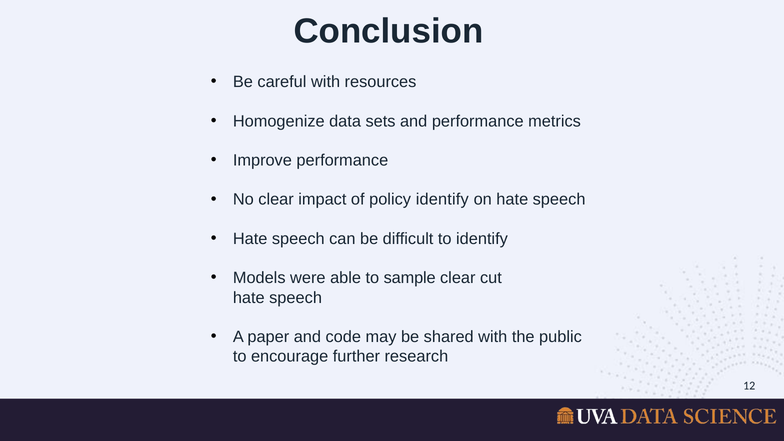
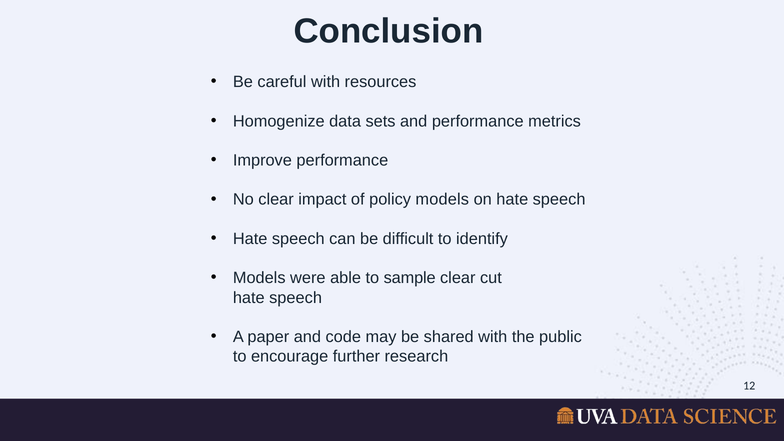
policy identify: identify -> models
